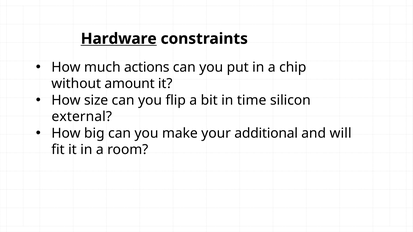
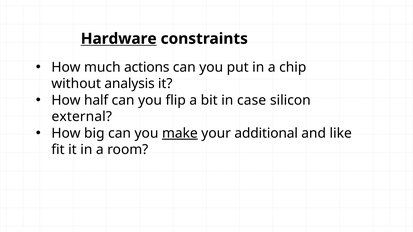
amount: amount -> analysis
size: size -> half
time: time -> case
make underline: none -> present
will: will -> like
